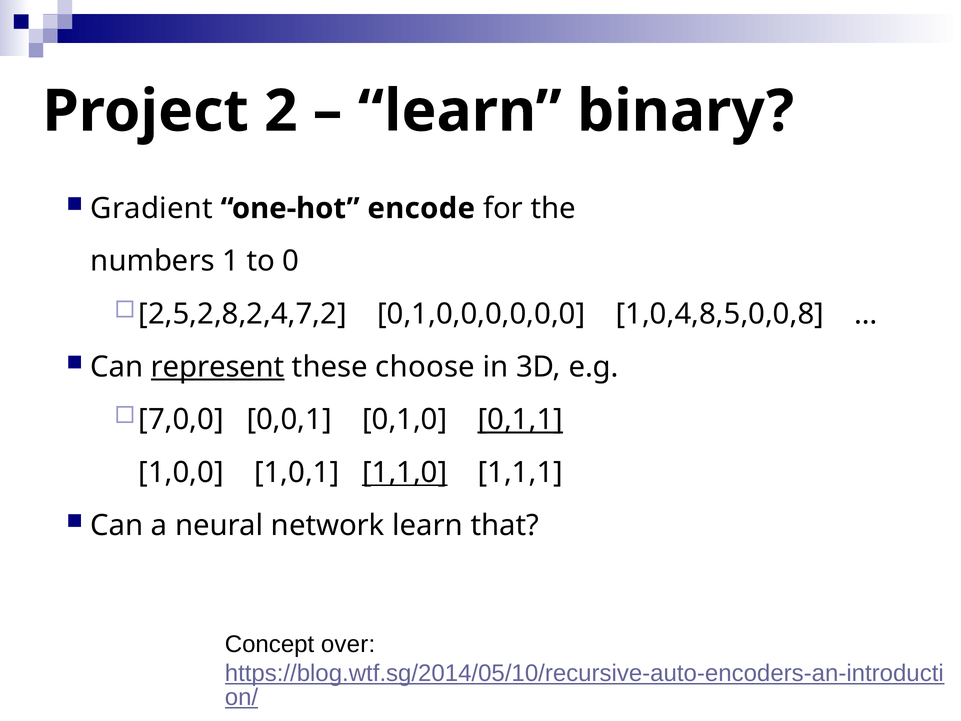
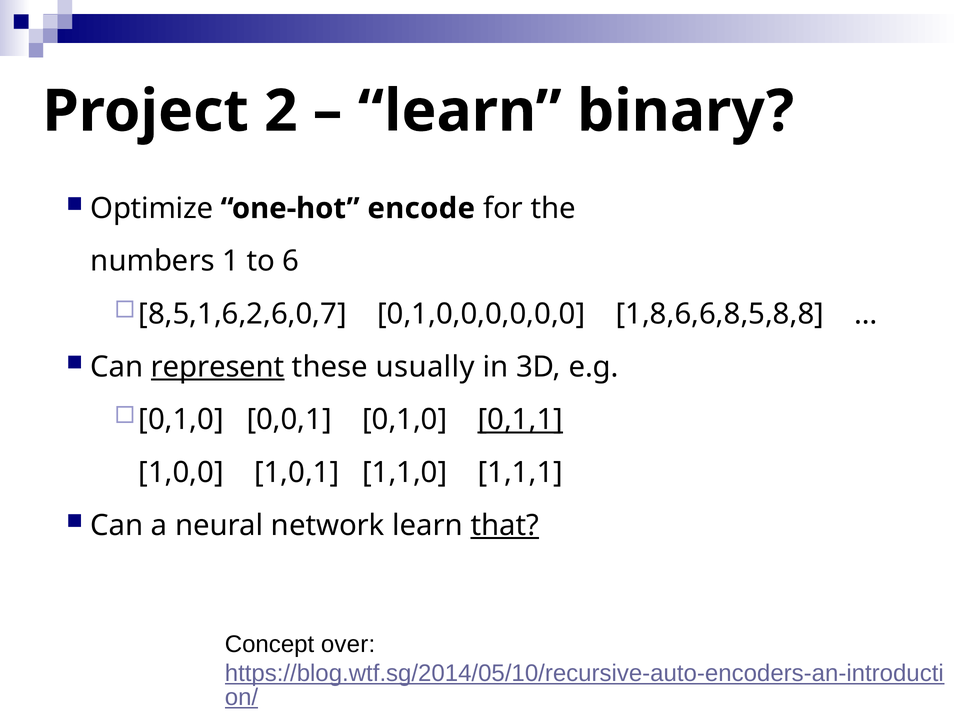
Gradient: Gradient -> Optimize
0: 0 -> 6
2,5,2,8,2,4,7,2: 2,5,2,8,2,4,7,2 -> 8,5,1,6,2,6,0,7
1,0,4,8,5,0,0,8: 1,0,4,8,5,0,0,8 -> 1,8,6,6,8,5,8,8
choose: choose -> usually
7,0,0 at (181, 420): 7,0,0 -> 0,1,0
1,1,0 underline: present -> none
that underline: none -> present
